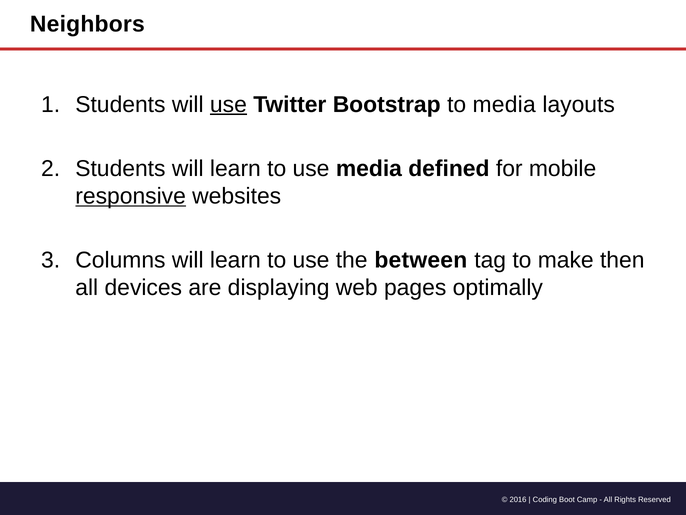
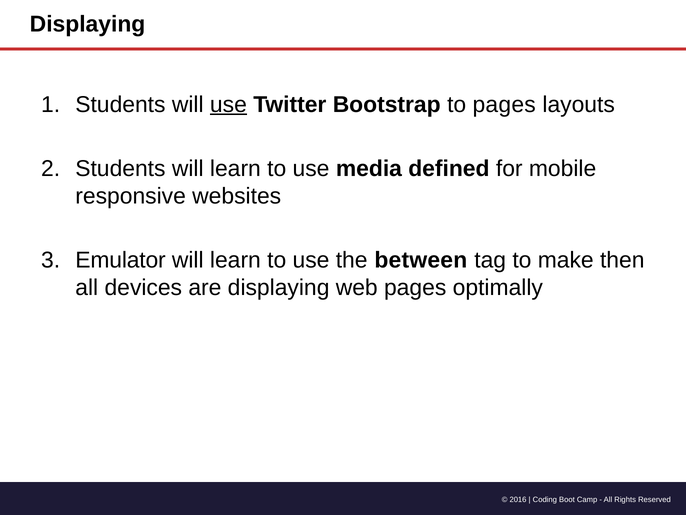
Neighbors at (87, 24): Neighbors -> Displaying
to media: media -> pages
responsive underline: present -> none
Columns: Columns -> Emulator
